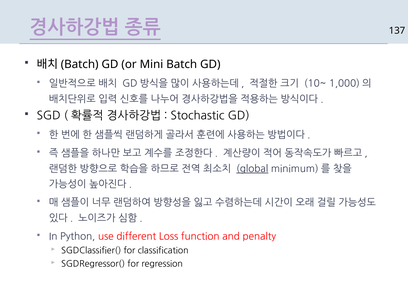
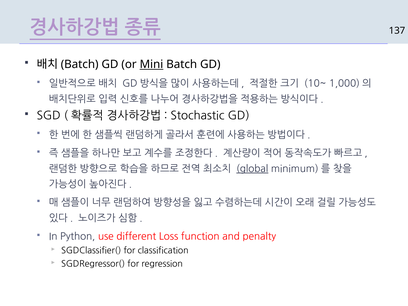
Mini underline: none -> present
